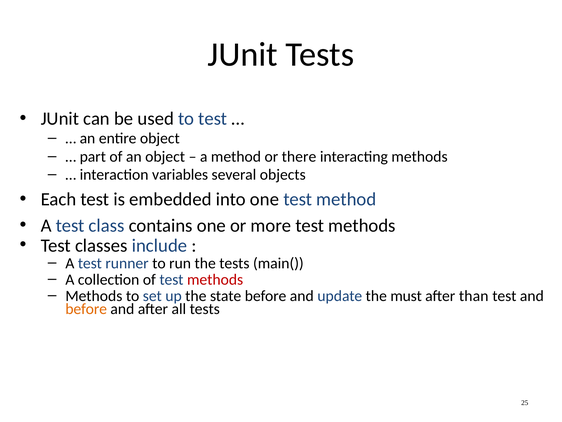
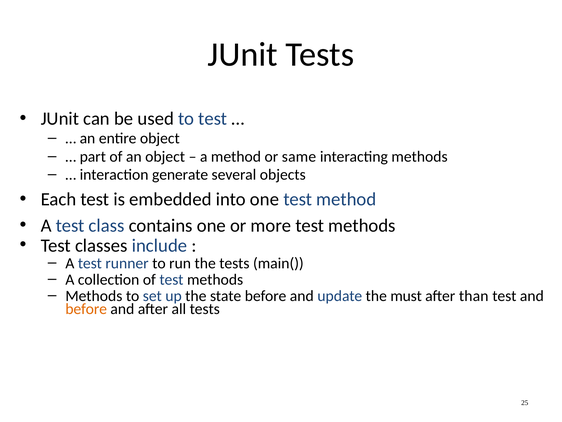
there: there -> same
variables: variables -> generate
methods at (215, 279) colour: red -> black
